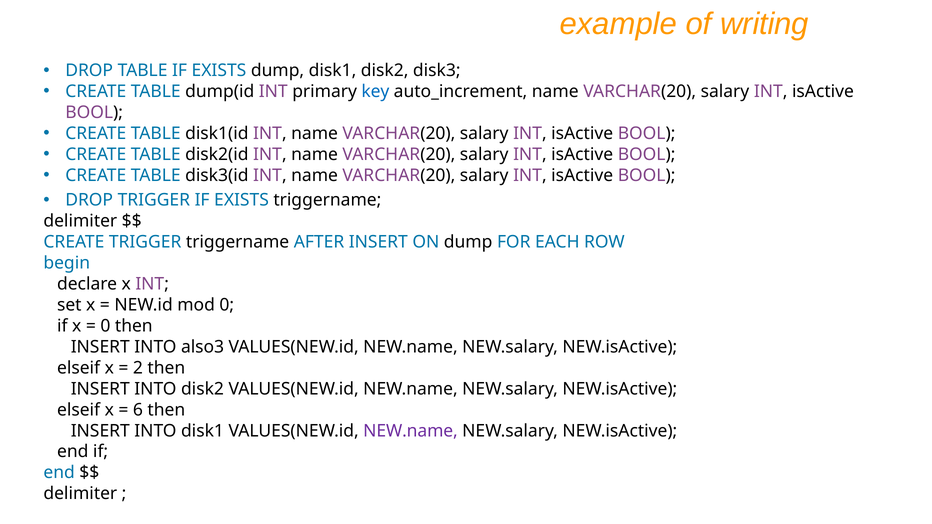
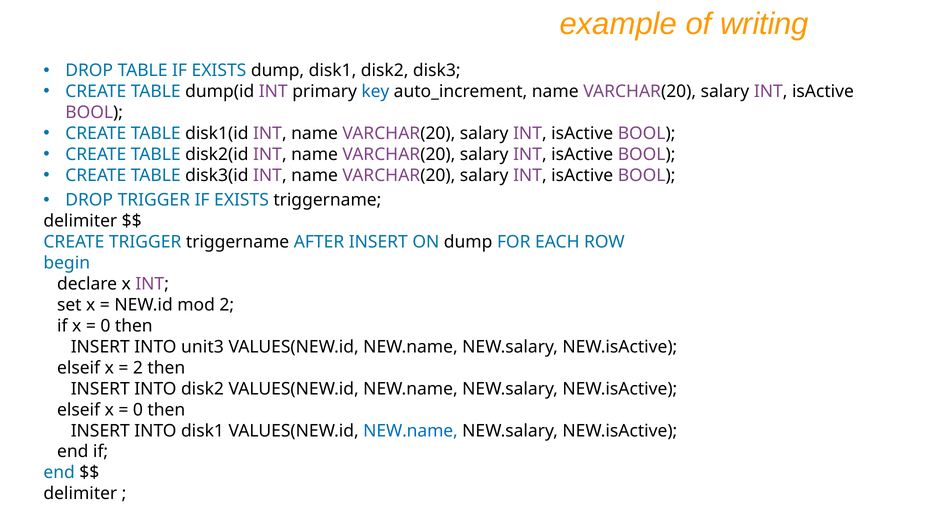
mod 0: 0 -> 2
also3: also3 -> unit3
6 at (138, 410): 6 -> 0
NEW.name at (411, 431) colour: purple -> blue
